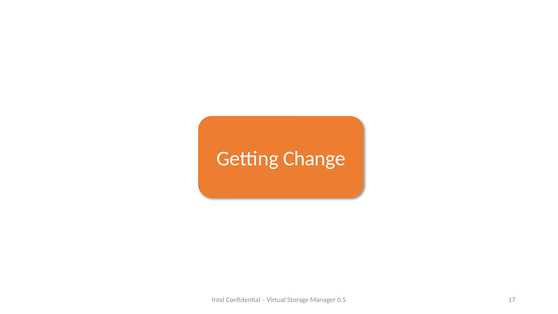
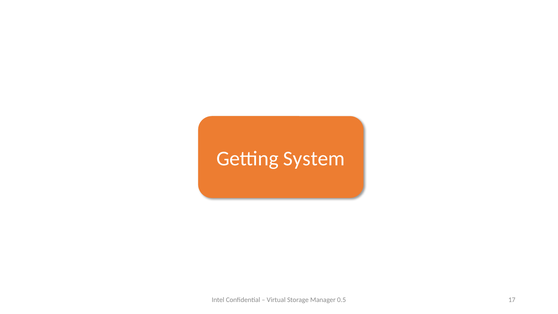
Change: Change -> System
